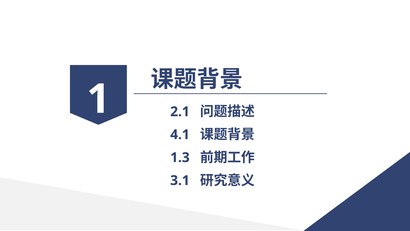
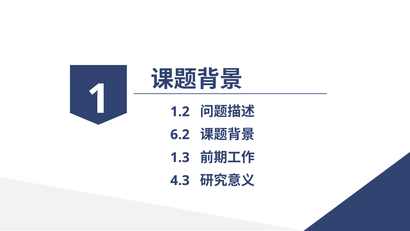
2.1: 2.1 -> 1.2
4.1: 4.1 -> 6.2
3.1: 3.1 -> 4.3
